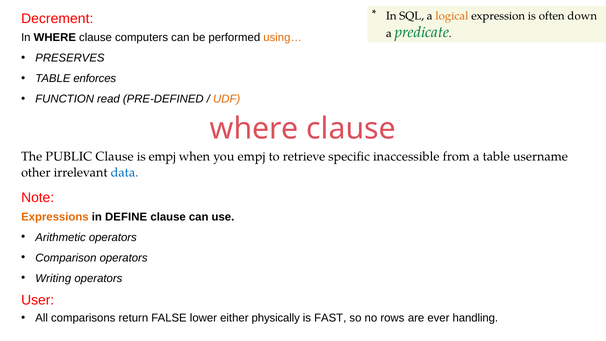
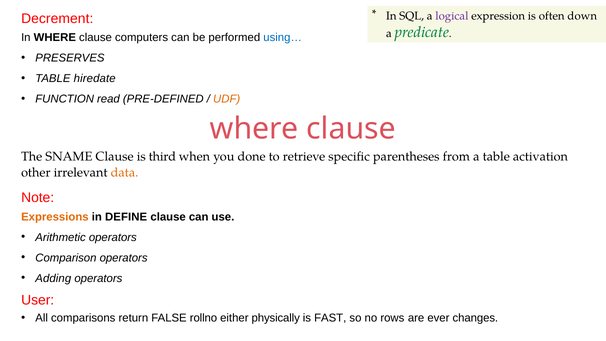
logical colour: orange -> purple
using… colour: orange -> blue
enforces: enforces -> hiredate
PUBLIC: PUBLIC -> SNAME
is empj: empj -> third
you empj: empj -> done
inaccessible: inaccessible -> parentheses
username: username -> activation
data colour: blue -> orange
Writing: Writing -> Adding
lower: lower -> rollno
handling: handling -> changes
